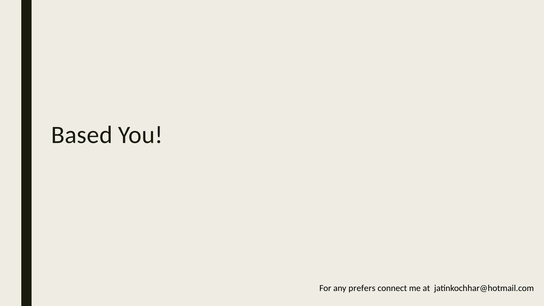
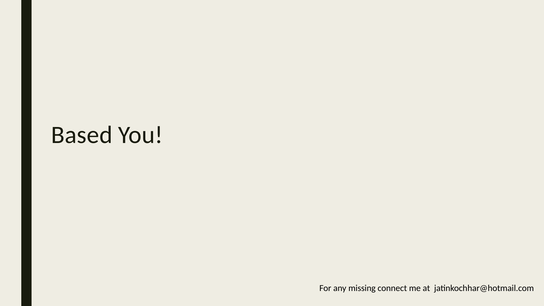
prefers: prefers -> missing
